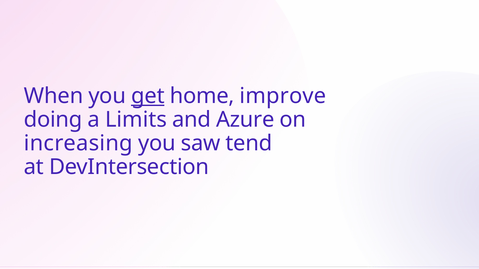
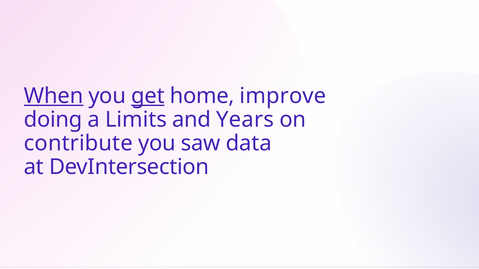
When underline: none -> present
Azure: Azure -> Years
increasing: increasing -> contribute
tend: tend -> data
